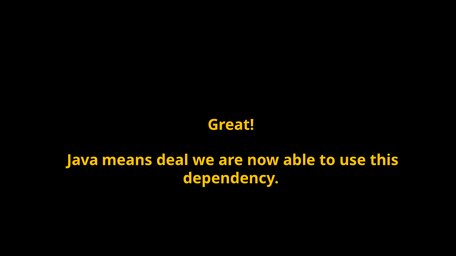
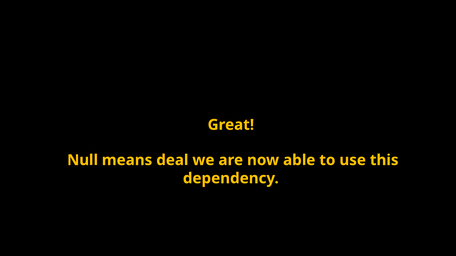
Java: Java -> Null
